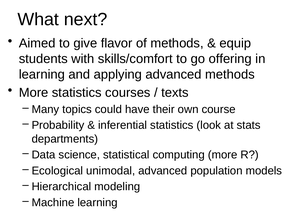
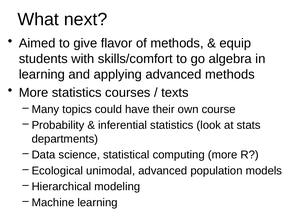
offering: offering -> algebra
